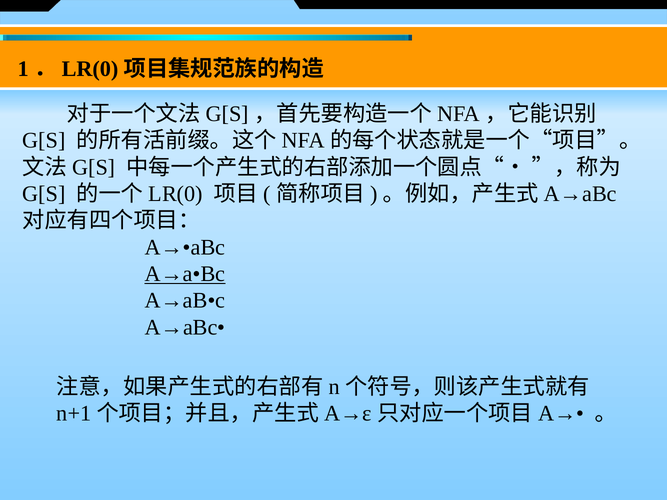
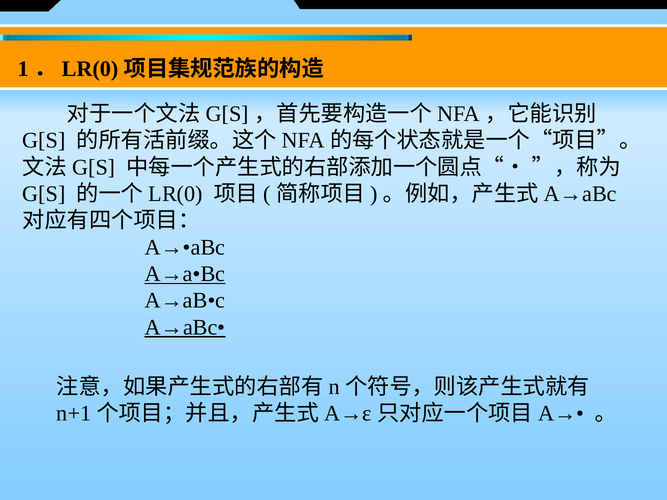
A→aBc• underline: none -> present
